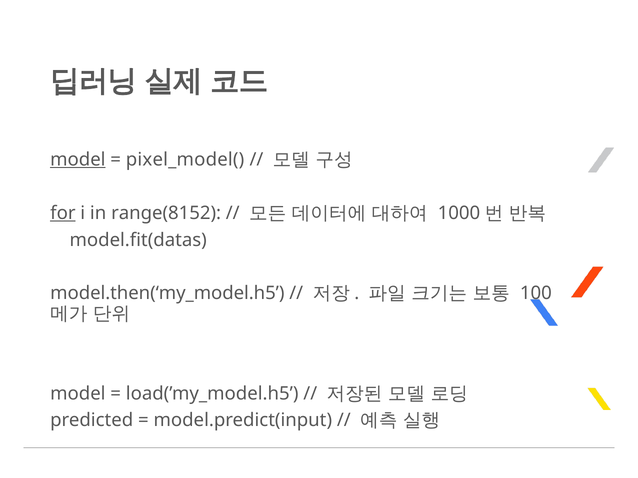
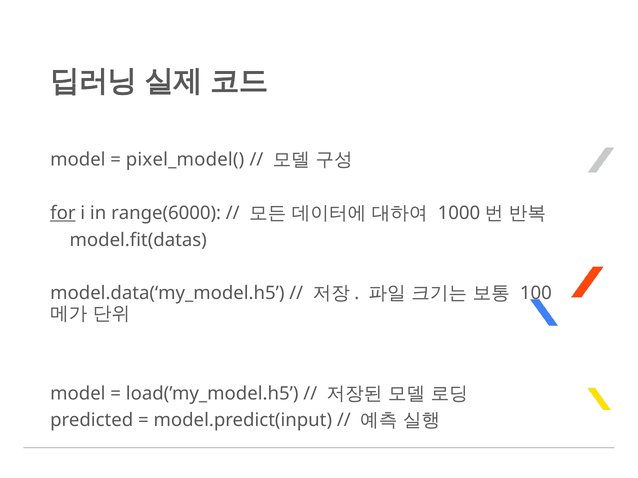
model at (78, 160) underline: present -> none
range(8152: range(8152 -> range(6000
model.then(‘my_model.h5: model.then(‘my_model.h5 -> model.data(‘my_model.h5
